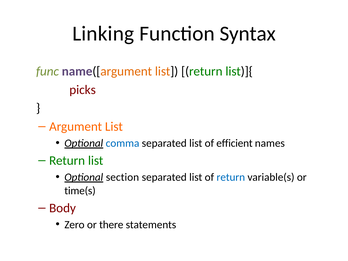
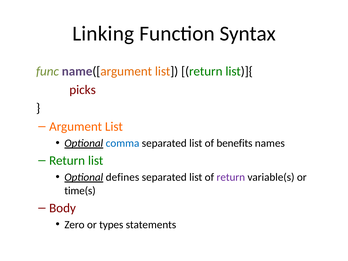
efficient: efficient -> benefits
section: section -> defines
return at (231, 177) colour: blue -> purple
there: there -> types
